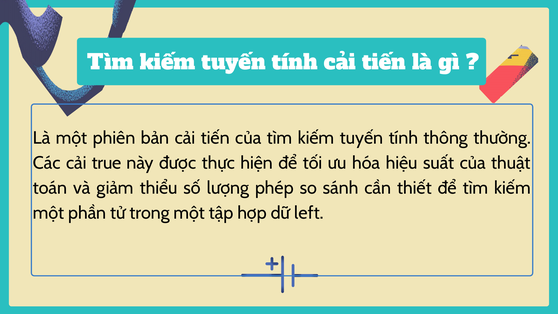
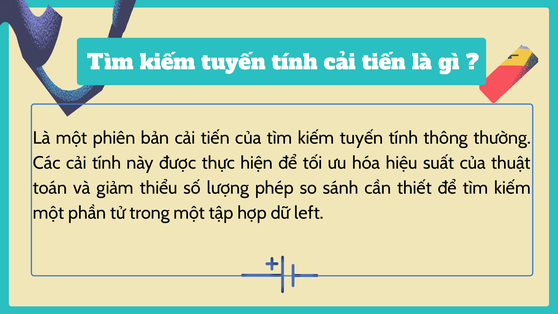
cải true: true -> tính
